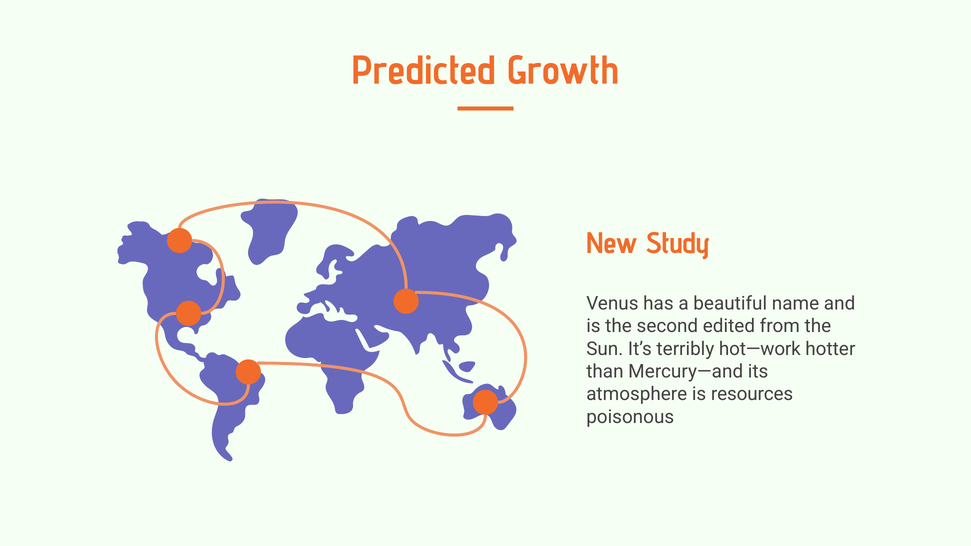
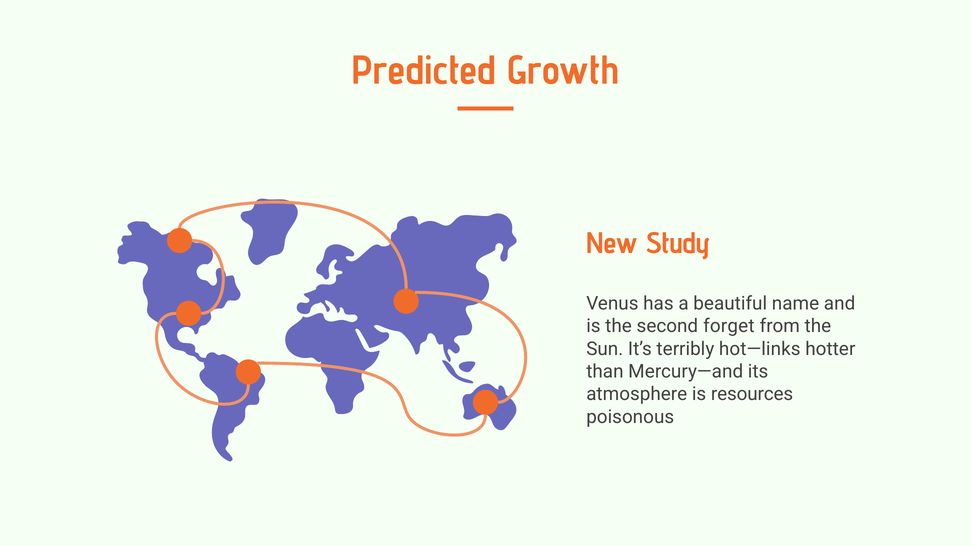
edited: edited -> forget
hot—work: hot—work -> hot—links
